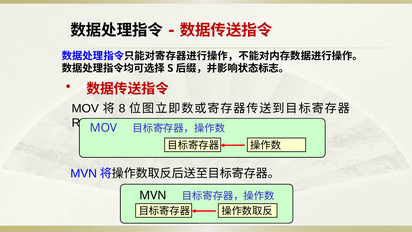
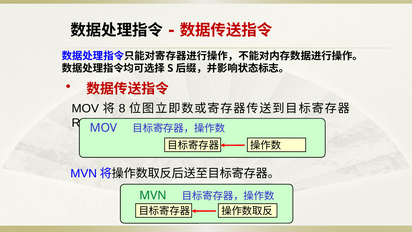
MVN at (153, 195) colour: black -> green
